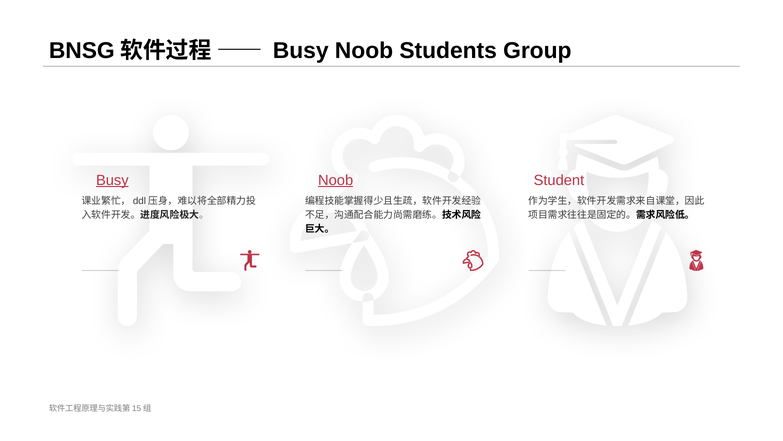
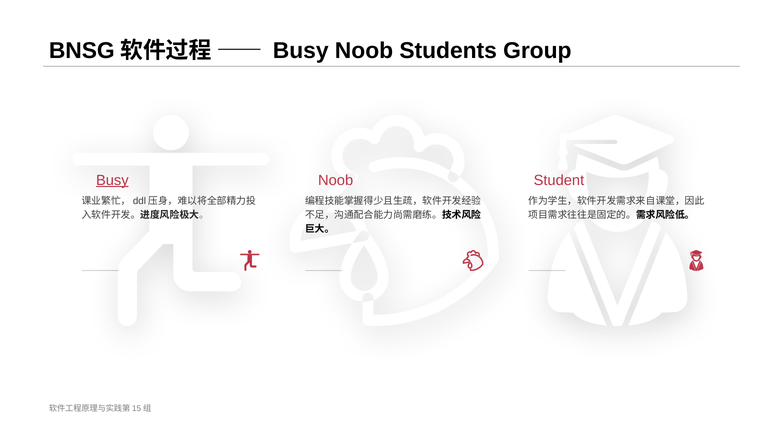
Noob at (336, 180) underline: present -> none
